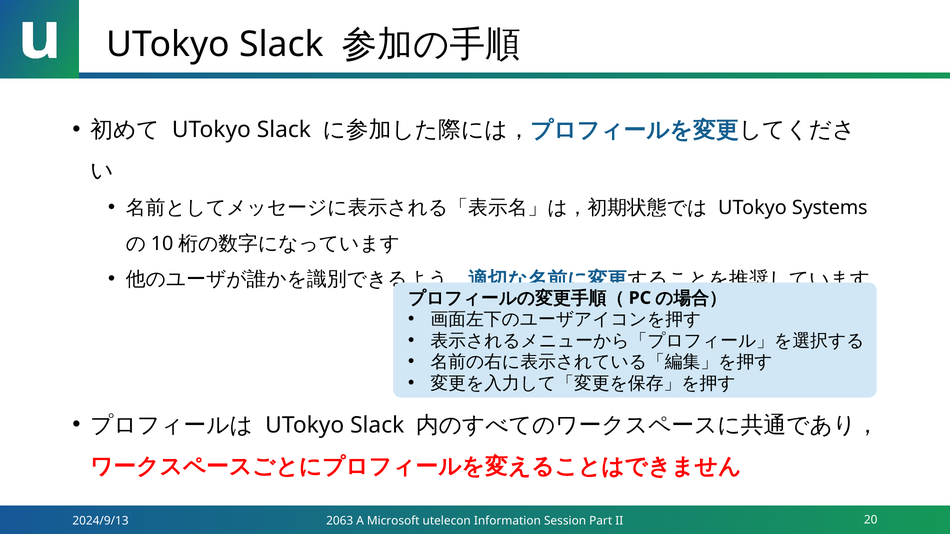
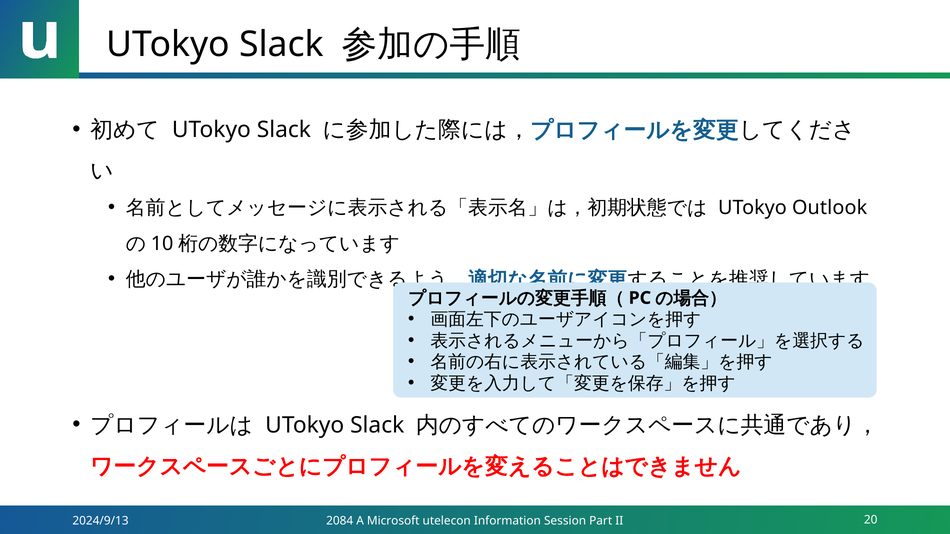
Systems: Systems -> Outlook
2063: 2063 -> 2084
